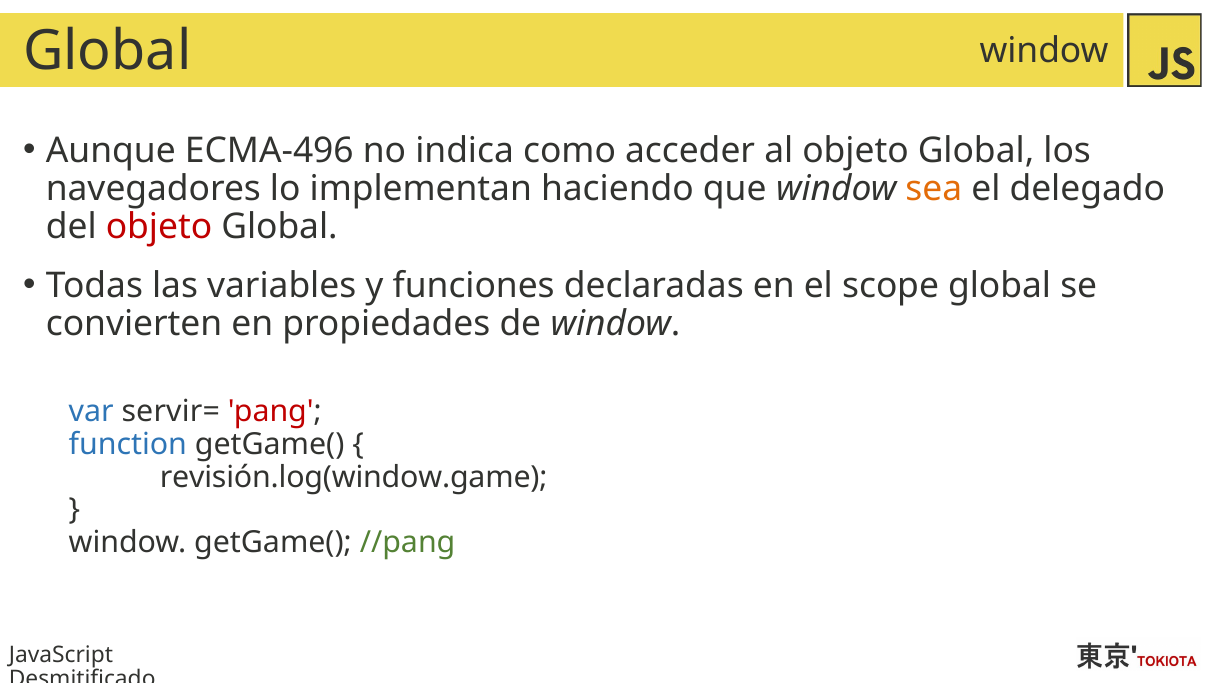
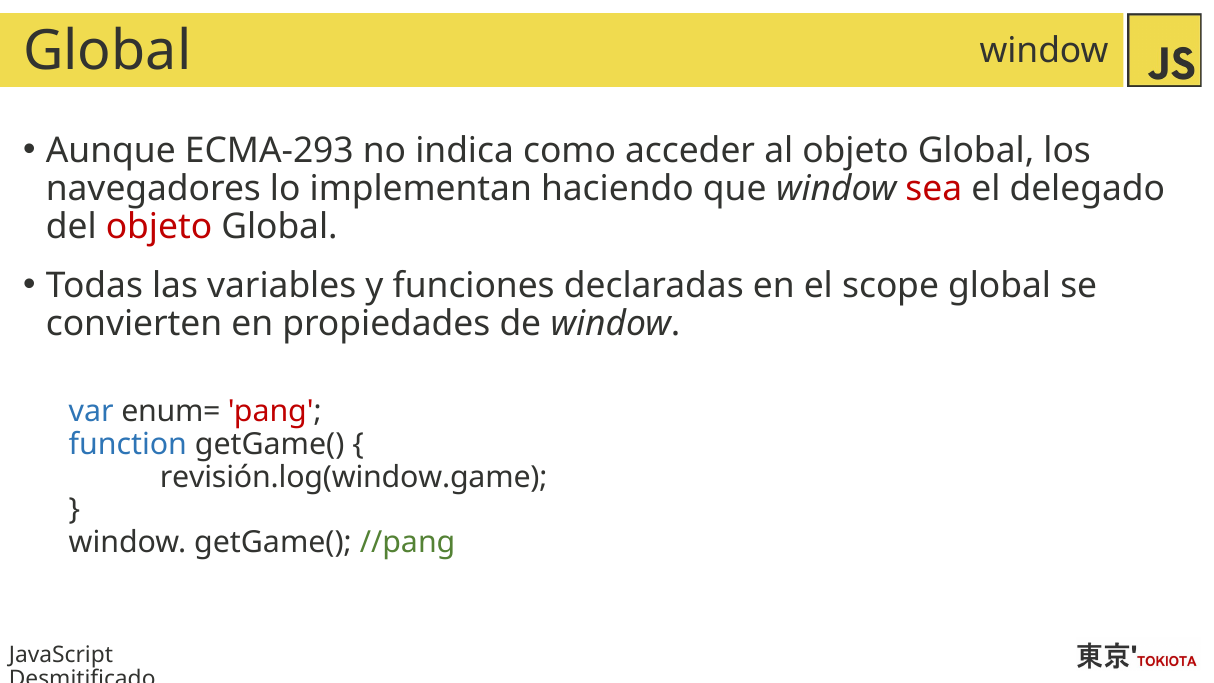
ECMA-496: ECMA-496 -> ECMA-293
sea colour: orange -> red
servir=: servir= -> enum=
